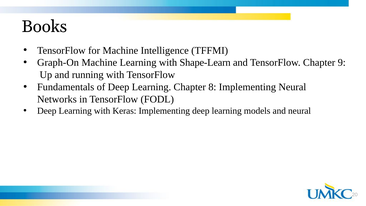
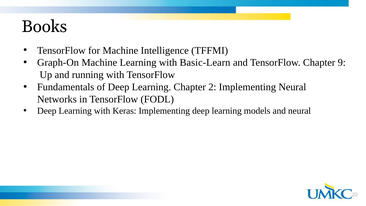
Shape-Learn: Shape-Learn -> Basic-Learn
8: 8 -> 2
